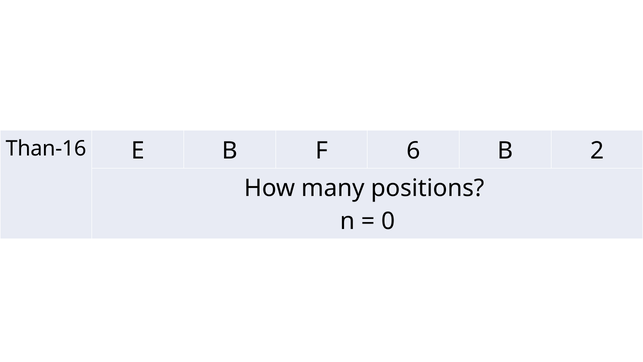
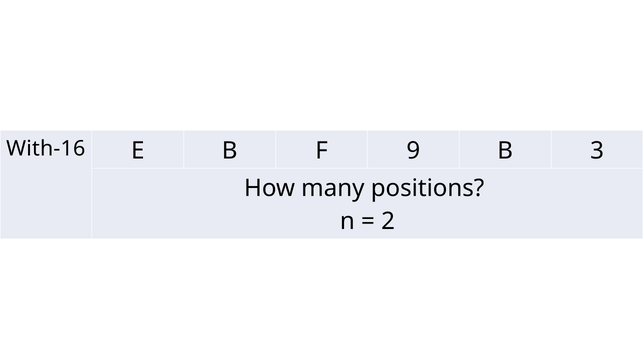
Than-16: Than-16 -> With-16
6: 6 -> 9
2: 2 -> 3
0: 0 -> 2
